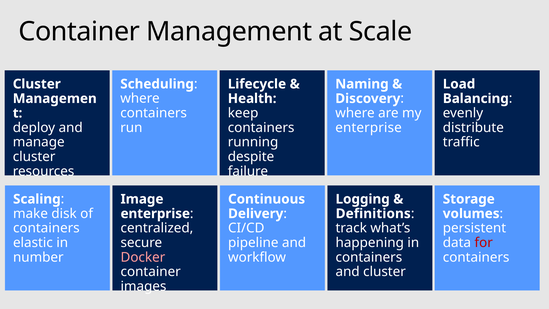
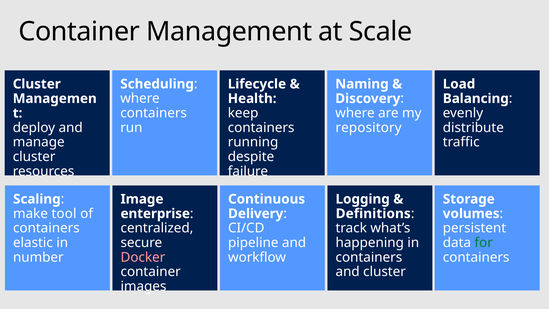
enterprise at (369, 128): enterprise -> repository
disk: disk -> tool
for colour: red -> green
